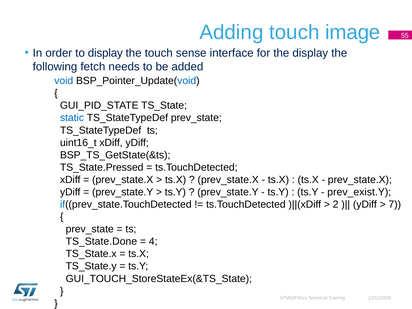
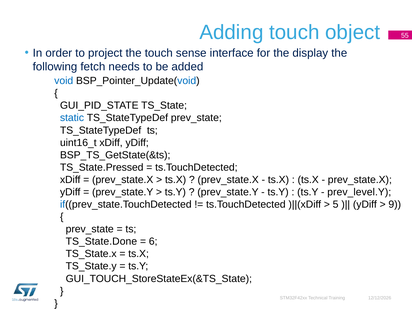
image: image -> object
to display: display -> project
prev_exist.Y: prev_exist.Y -> prev_level.Y
2: 2 -> 5
7: 7 -> 9
4: 4 -> 6
